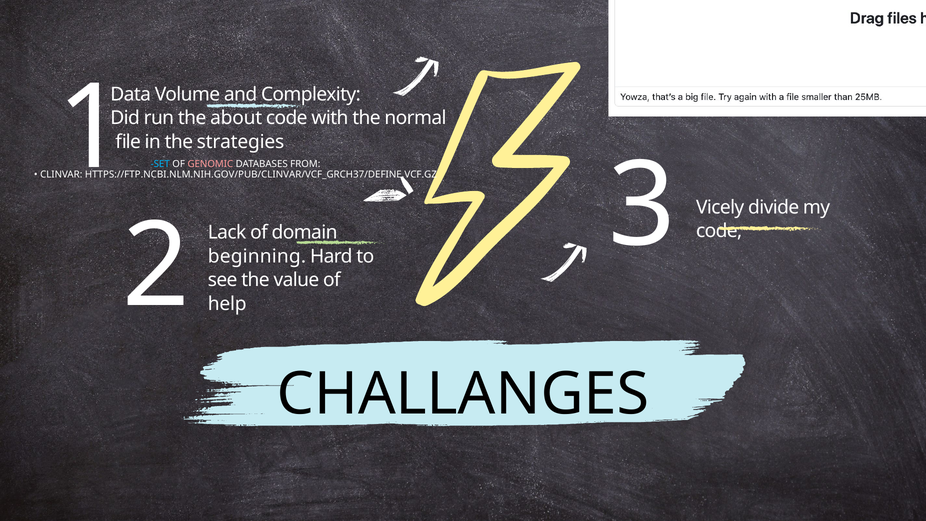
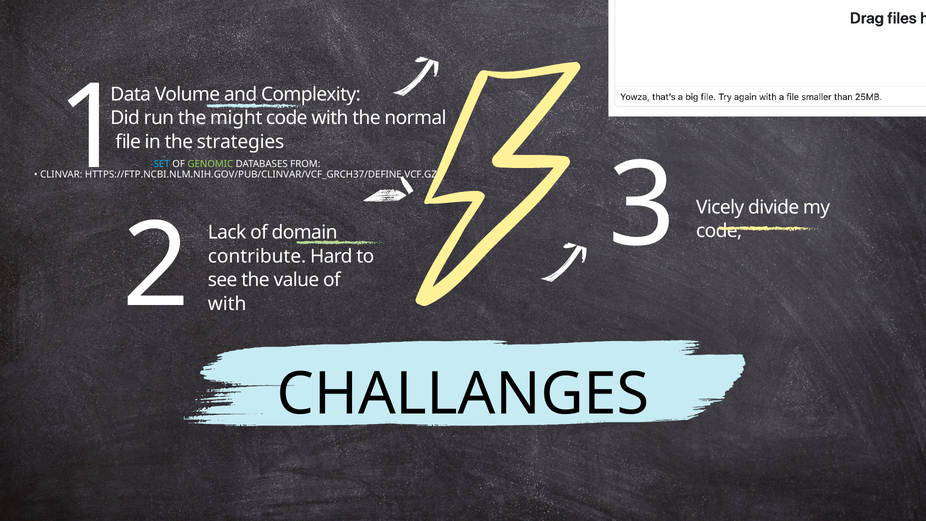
about: about -> might
GENOMIC colour: pink -> light green
beginning: beginning -> contribute
help at (227, 304): help -> with
